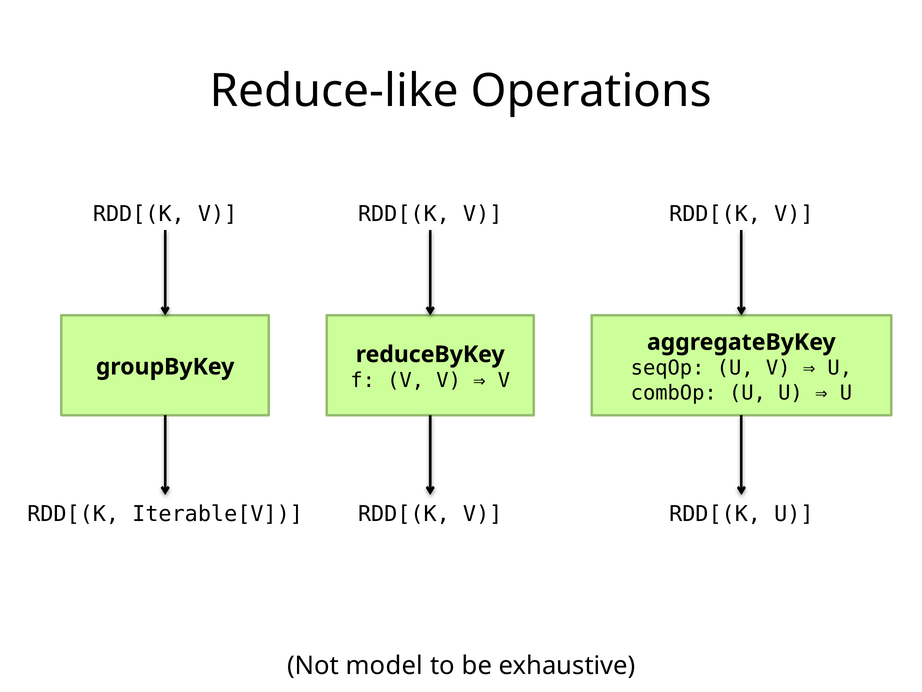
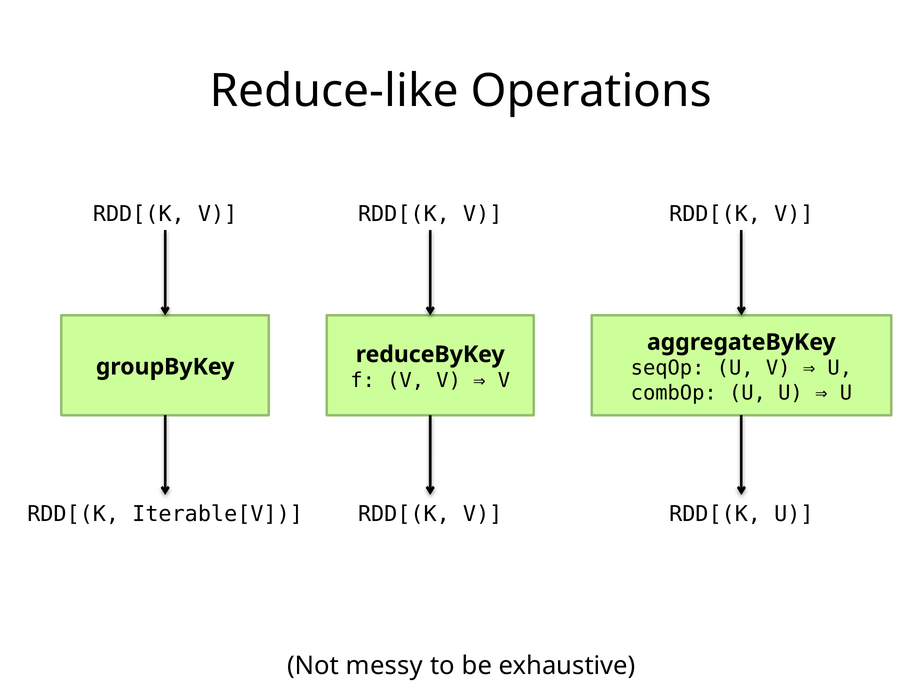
model: model -> messy
